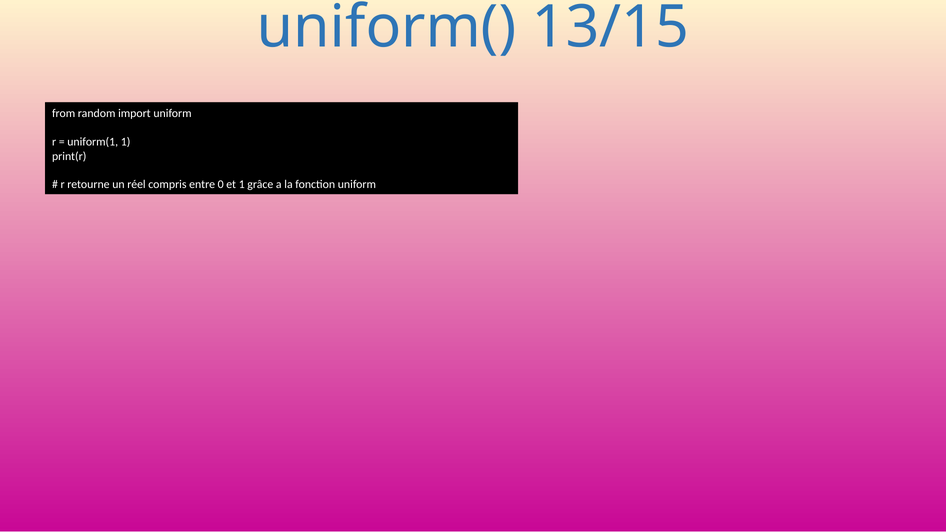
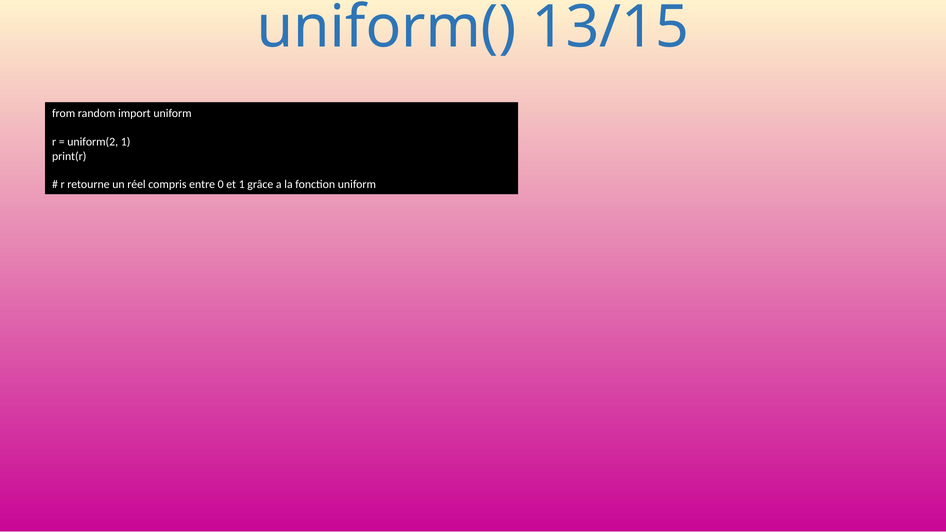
uniform(1: uniform(1 -> uniform(2
